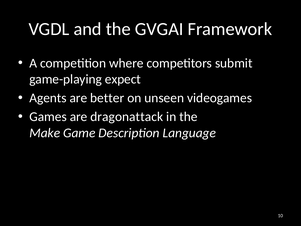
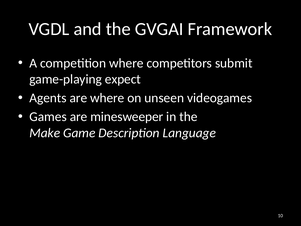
are better: better -> where
dragonattack: dragonattack -> minesweeper
